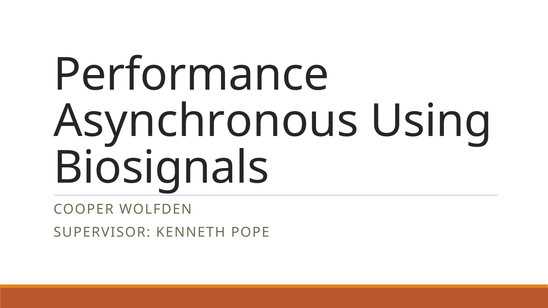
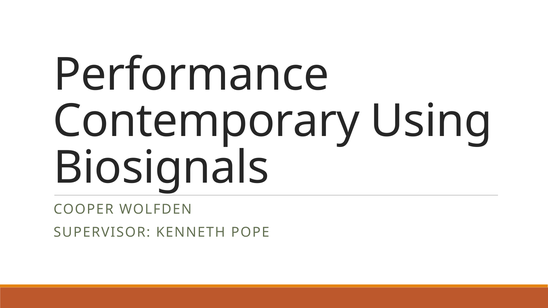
Asynchronous: Asynchronous -> Contemporary
